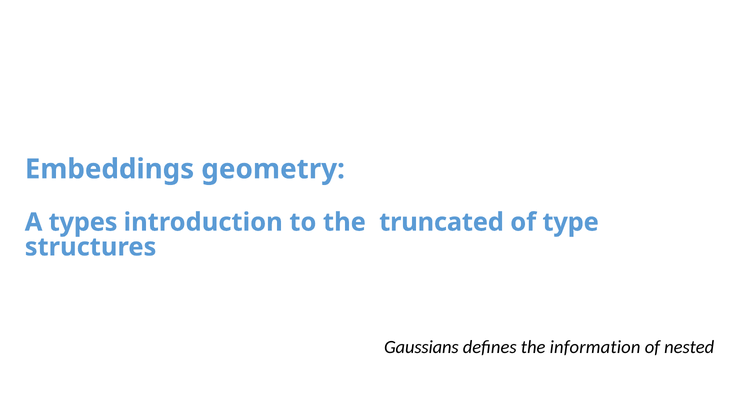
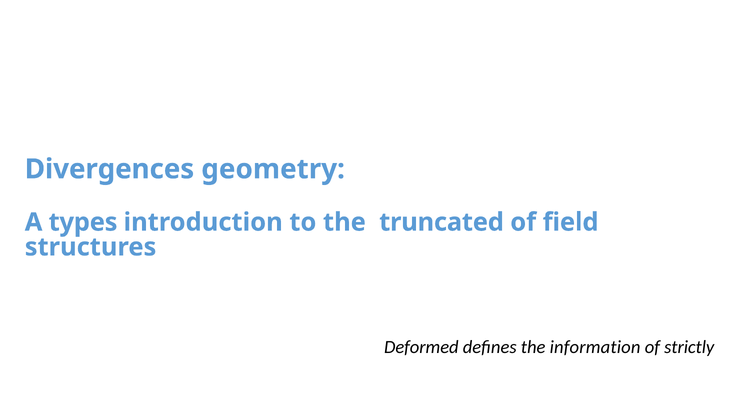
Embeddings: Embeddings -> Divergences
type: type -> field
Gaussians: Gaussians -> Deformed
nested: nested -> strictly
